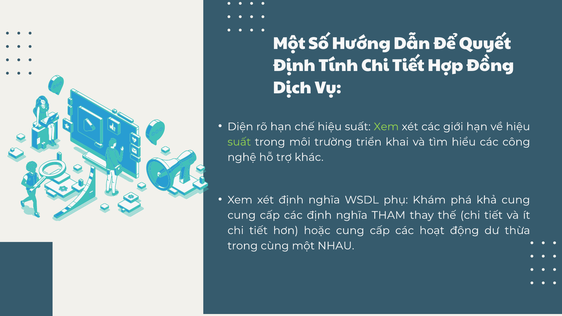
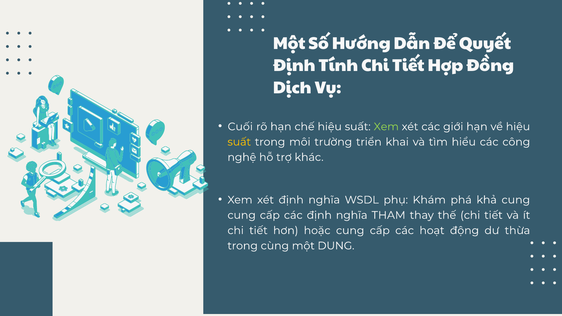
Diện: Diện -> Cuối
suất at (239, 142) colour: light green -> yellow
NHAU: NHAU -> DUNG
